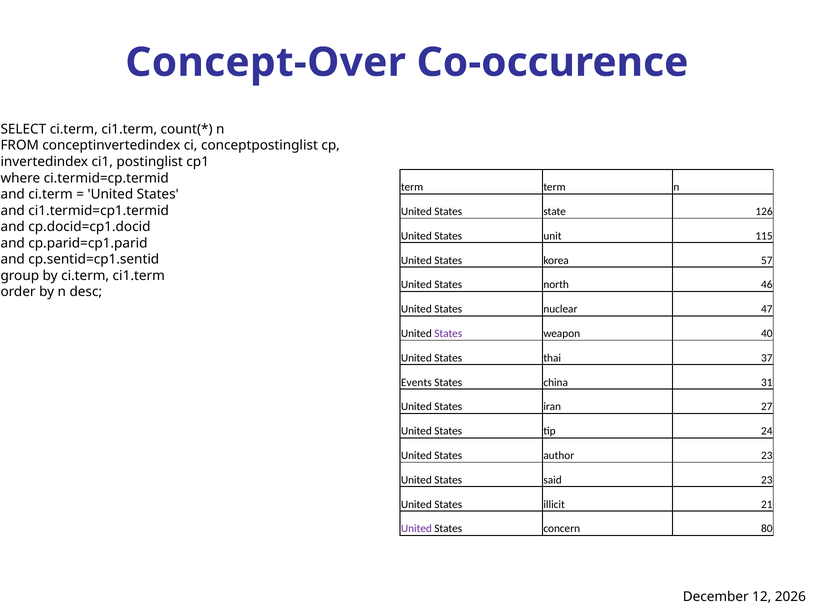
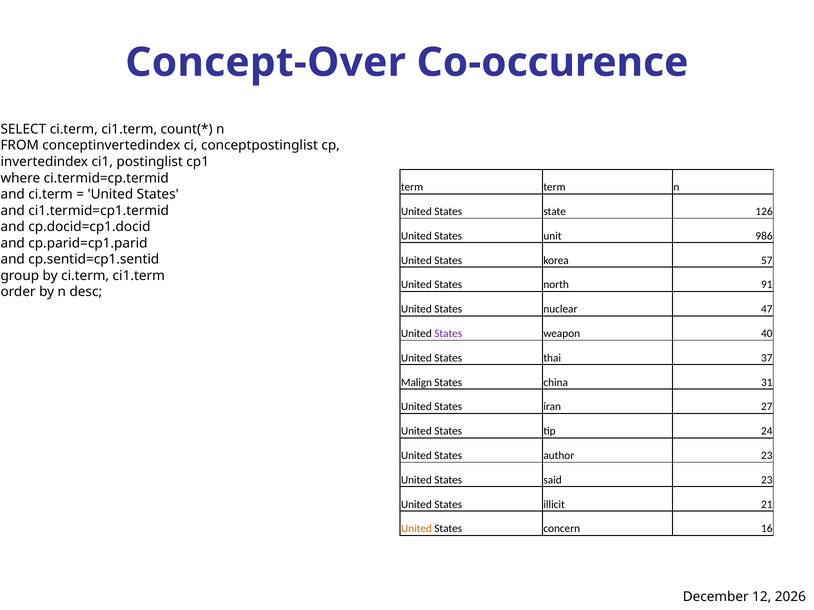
115: 115 -> 986
46: 46 -> 91
Events: Events -> Malign
United at (416, 529) colour: purple -> orange
80: 80 -> 16
